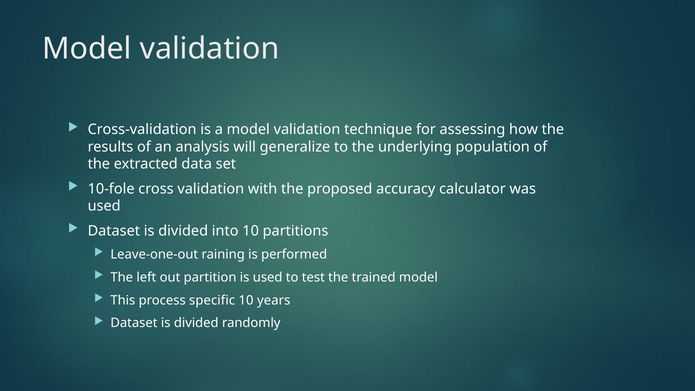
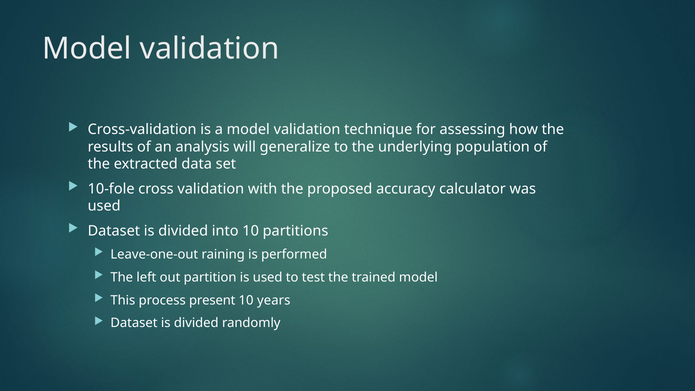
specific: specific -> present
